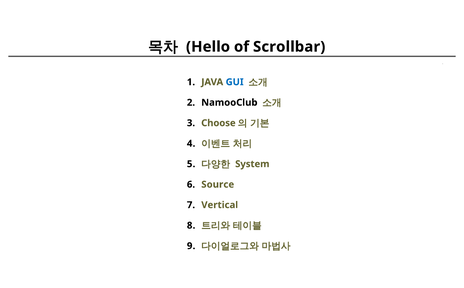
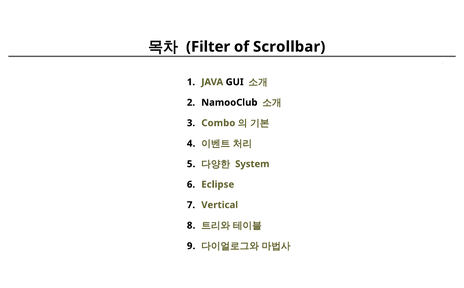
Hello: Hello -> Filter
GUI colour: blue -> black
Choose: Choose -> Combo
Source: Source -> Eclipse
